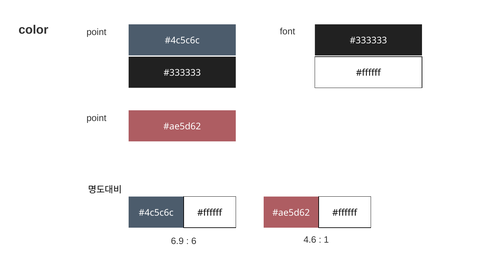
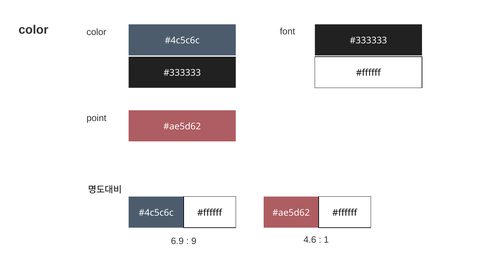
color point: point -> color
6: 6 -> 9
